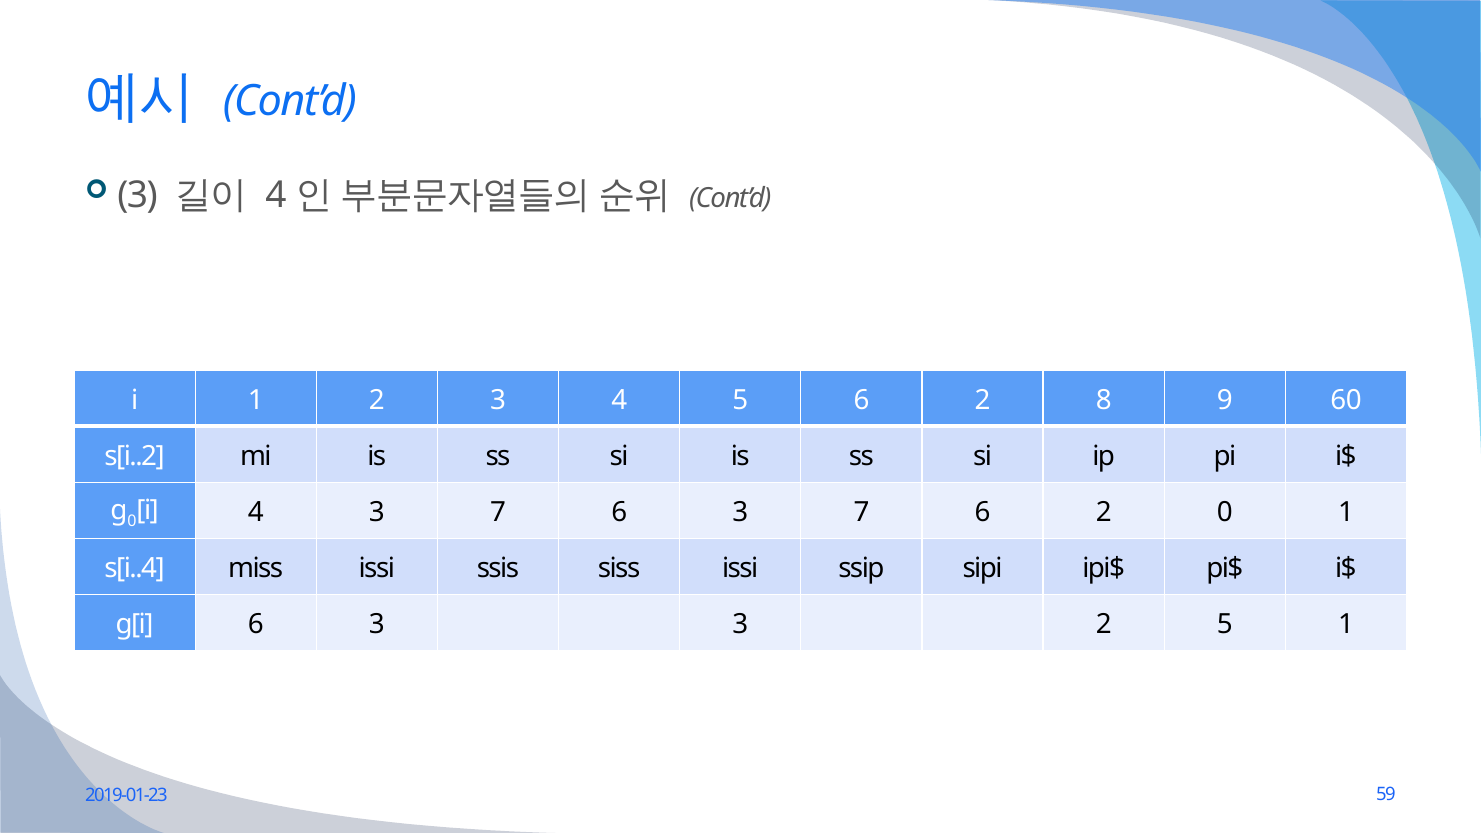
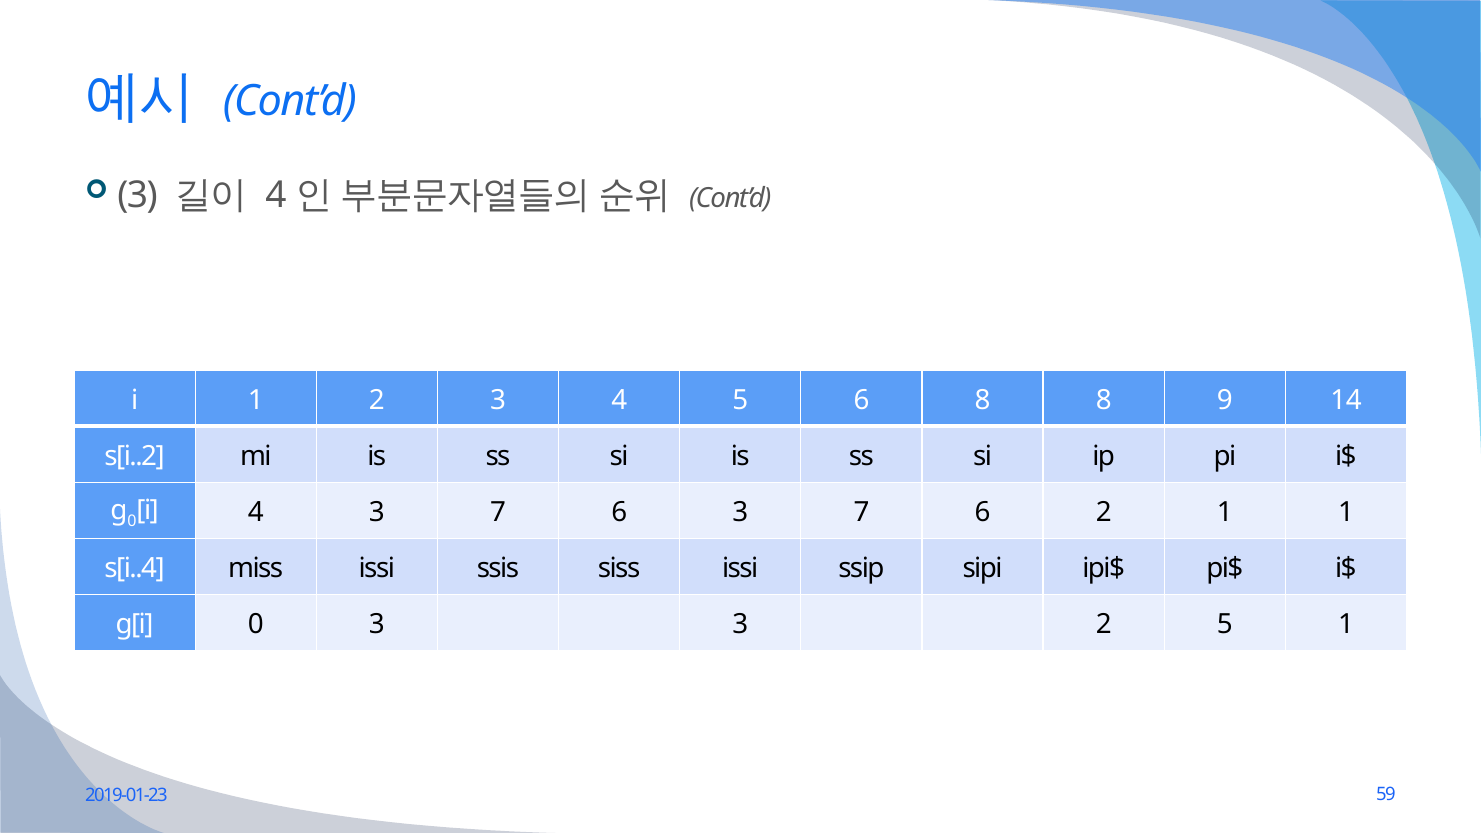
5 6 2: 2 -> 8
60: 60 -> 14
2 0: 0 -> 1
g[i 6: 6 -> 0
